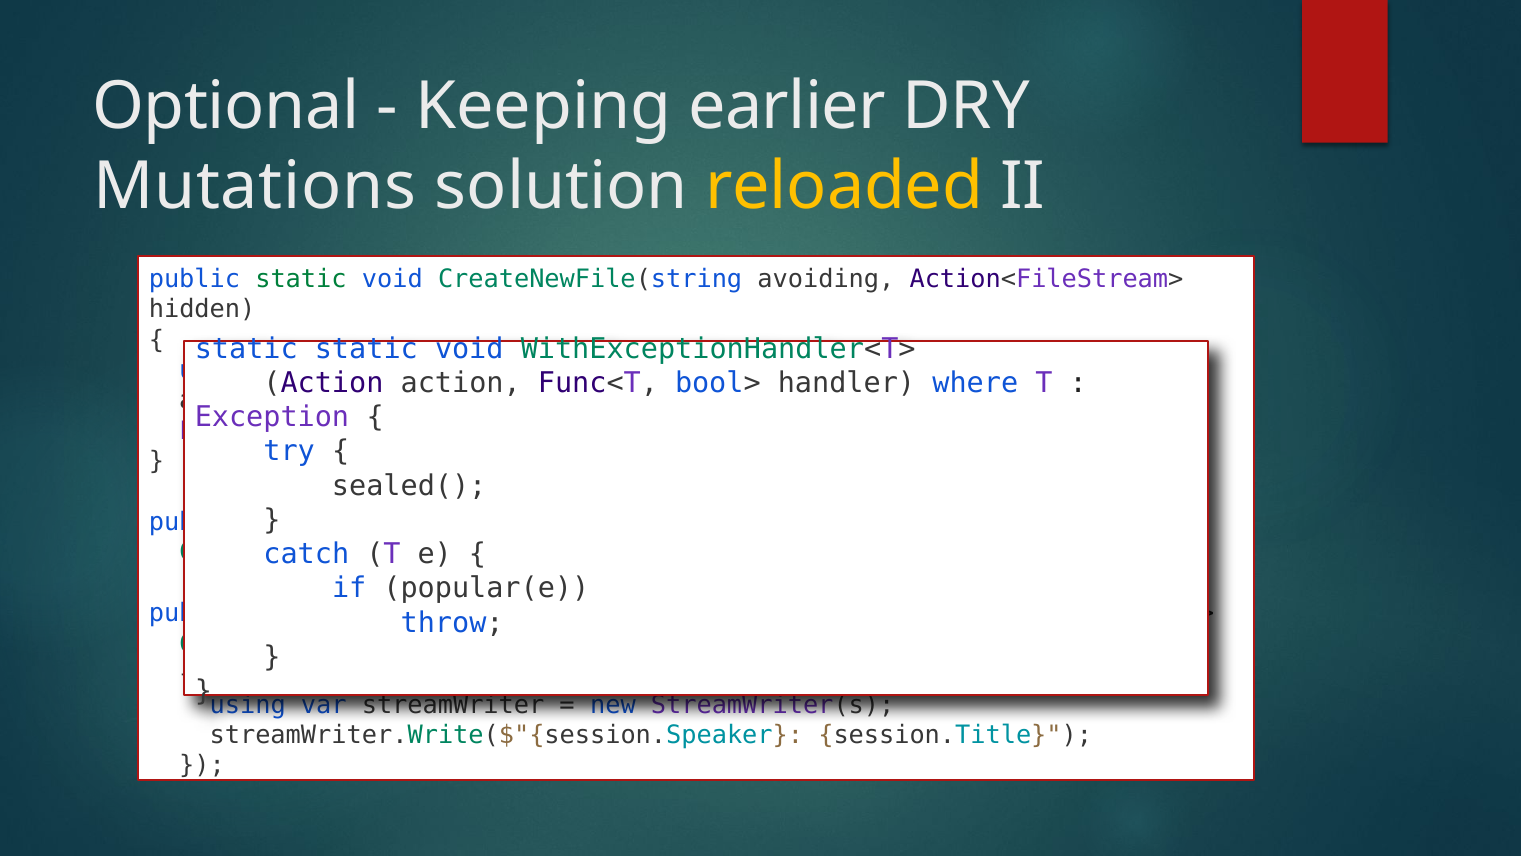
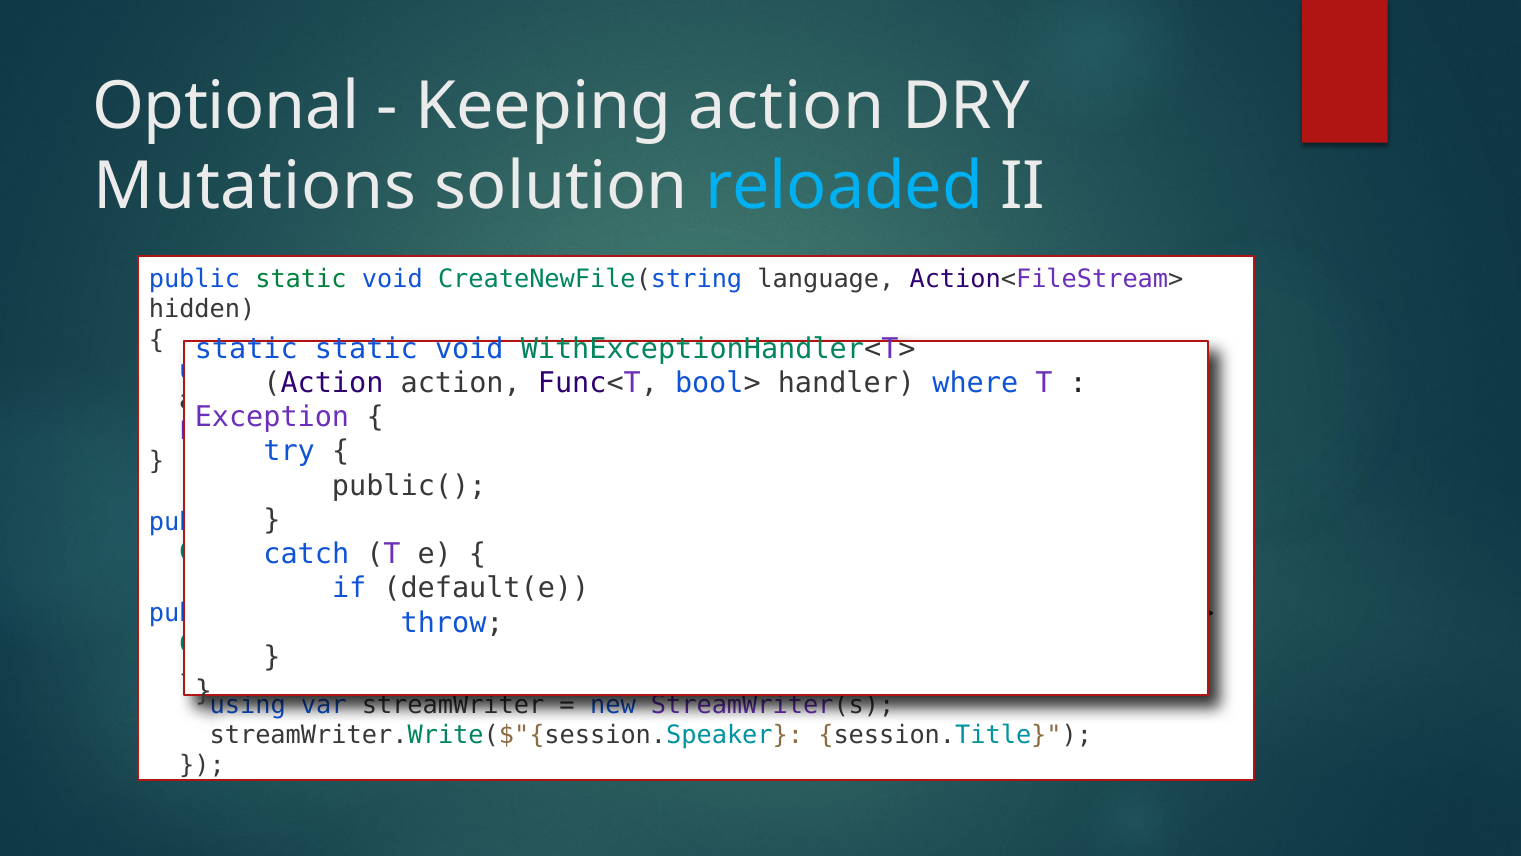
Keeping earlier: earlier -> action
reloaded colour: yellow -> light blue
avoiding: avoiding -> language
sealed(: sealed( -> public(
popular(e: popular(e -> default(e
